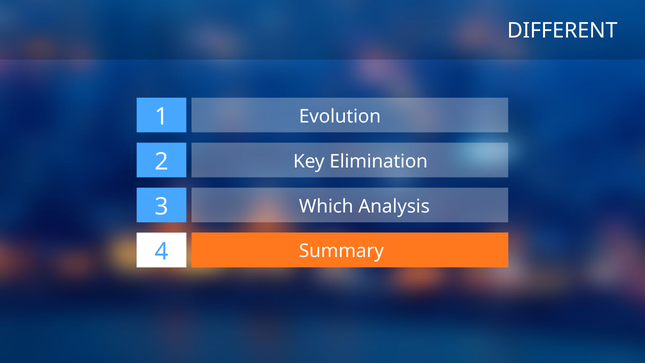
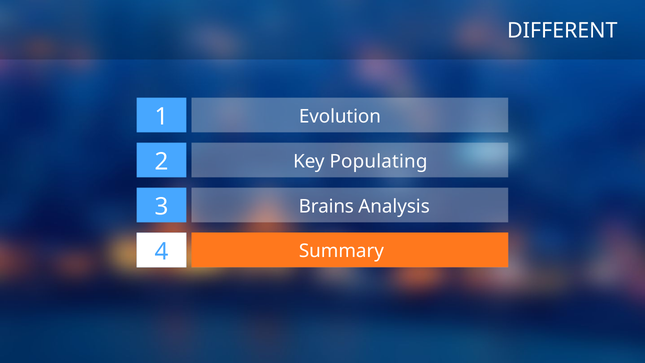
Elimination: Elimination -> Populating
Which: Which -> Brains
